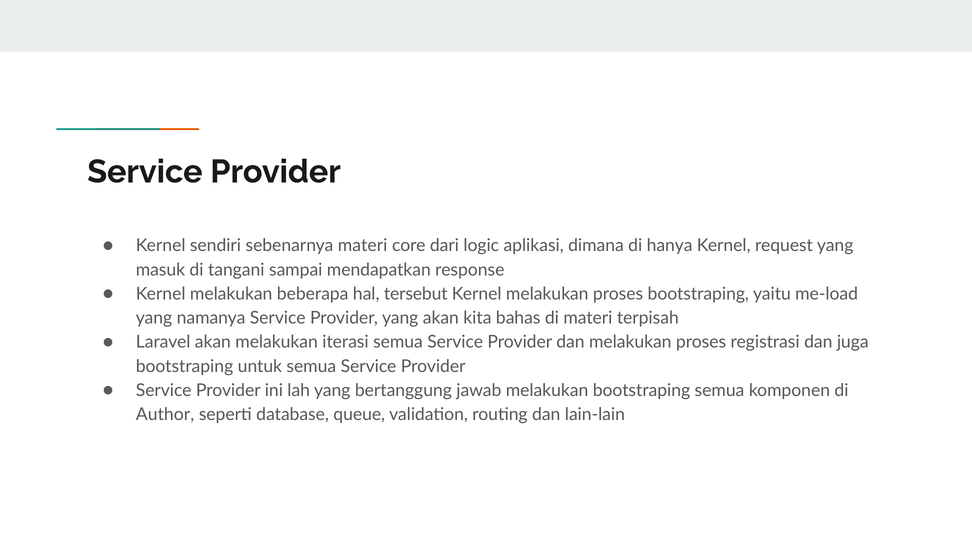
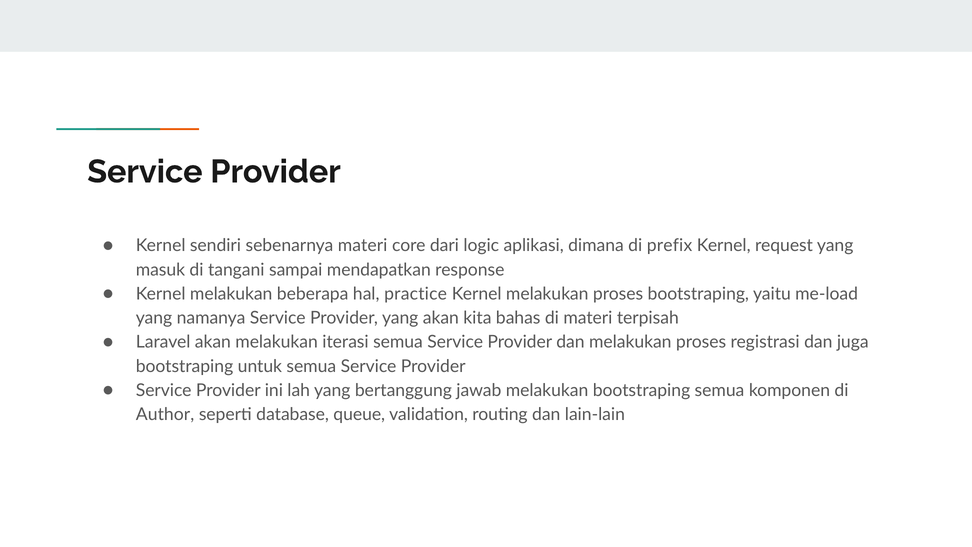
hanya: hanya -> prefix
tersebut: tersebut -> practice
